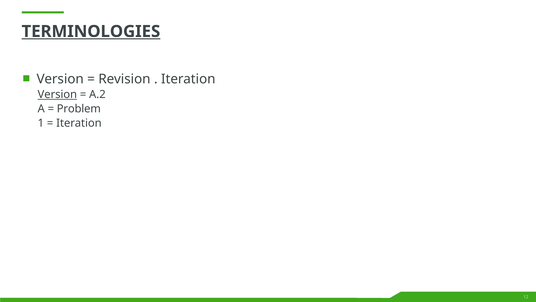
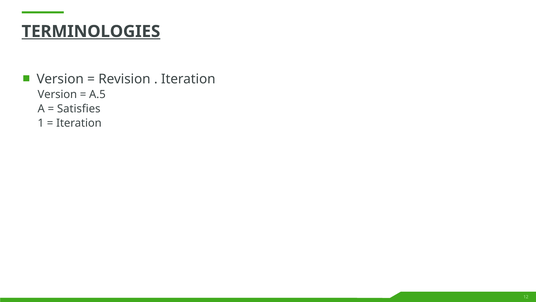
Version at (57, 94) underline: present -> none
A.2: A.2 -> A.5
Problem: Problem -> Satisfies
